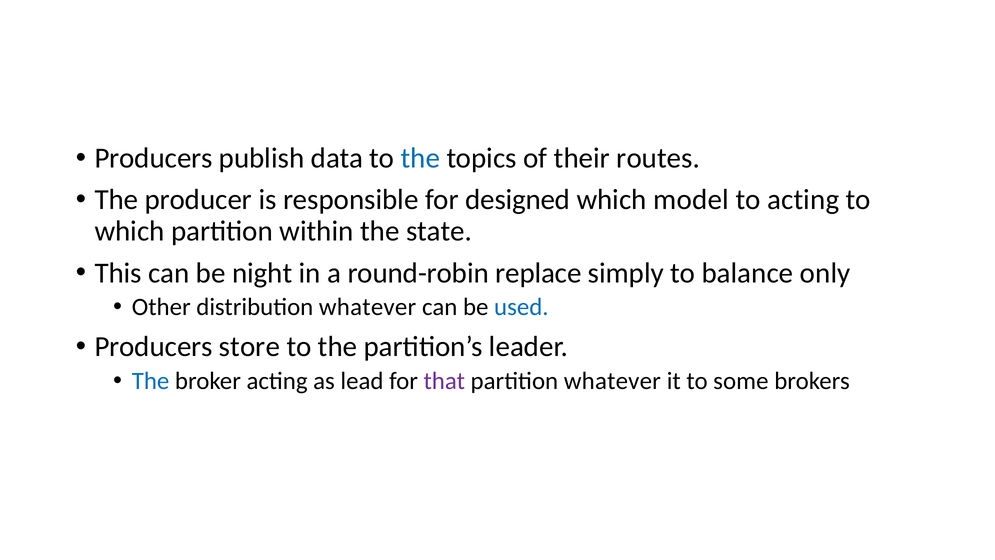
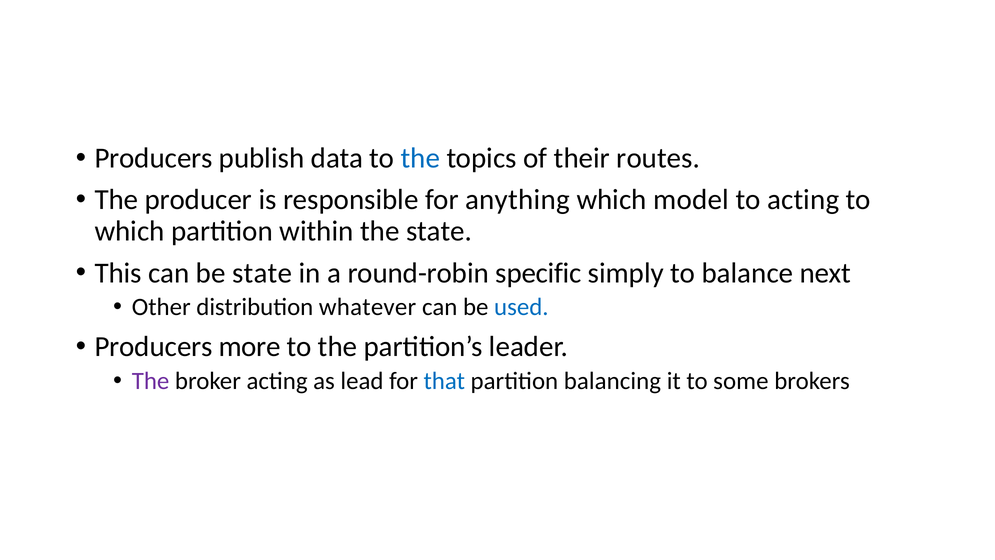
designed: designed -> anything
be night: night -> state
replace: replace -> specific
only: only -> next
store: store -> more
The at (151, 381) colour: blue -> purple
that colour: purple -> blue
partition whatever: whatever -> balancing
